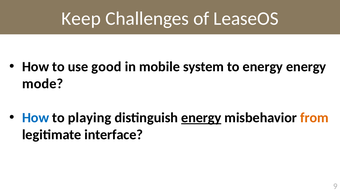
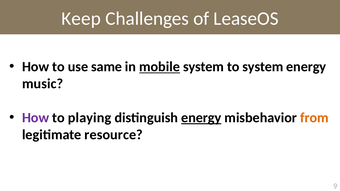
good: good -> same
mobile underline: none -> present
to energy: energy -> system
mode: mode -> music
How at (36, 118) colour: blue -> purple
interface: interface -> resource
